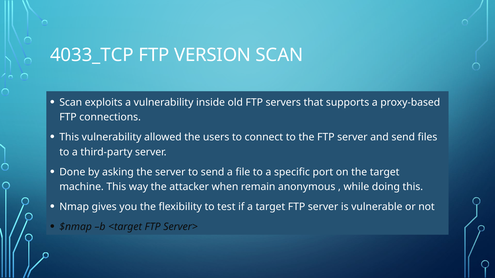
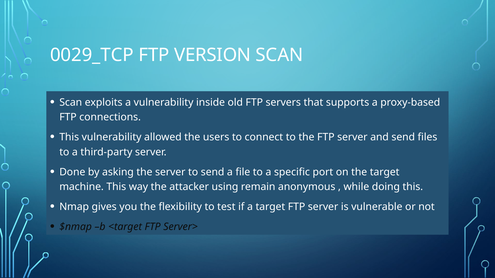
4033_TCP: 4033_TCP -> 0029_TCP
when: when -> using
